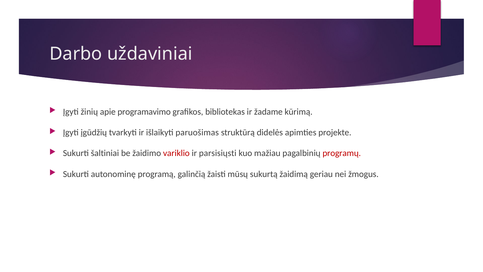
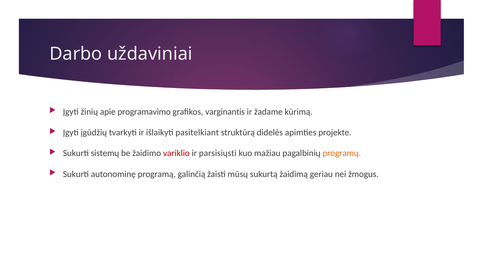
bibliotekas: bibliotekas -> varginantis
paruošimas: paruošimas -> pasitelkiant
šaltiniai: šaltiniai -> sistemų
programų colour: red -> orange
